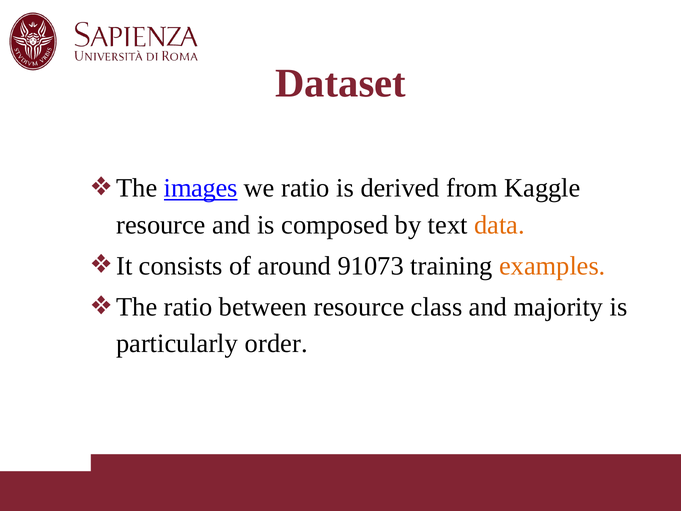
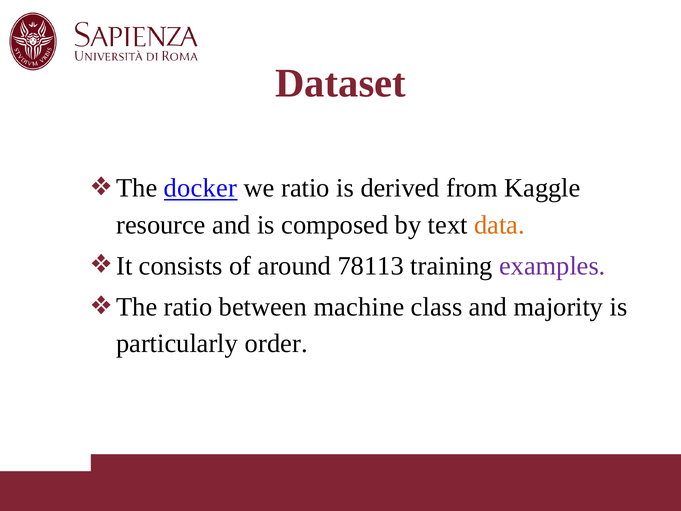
images: images -> docker
91073: 91073 -> 78113
examples colour: orange -> purple
between resource: resource -> machine
